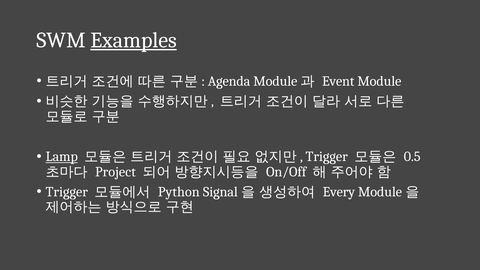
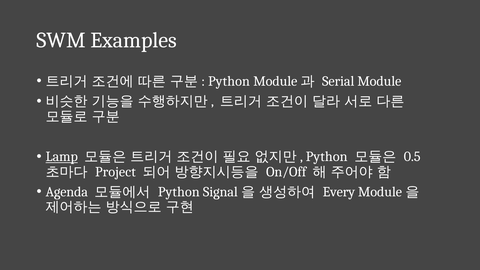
Examples underline: present -> none
Agenda at (229, 81): Agenda -> Python
Event: Event -> Serial
Trigger at (327, 157): Trigger -> Python
Trigger at (67, 192): Trigger -> Agenda
